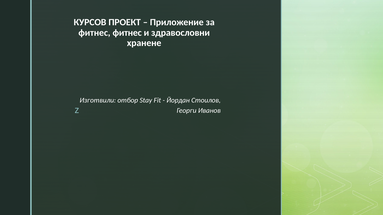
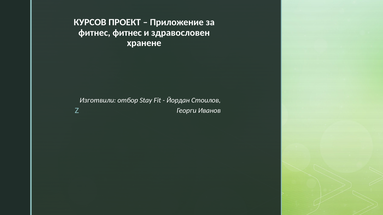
здравословни: здравословни -> здравословен
